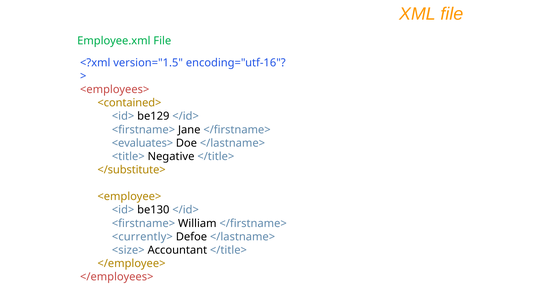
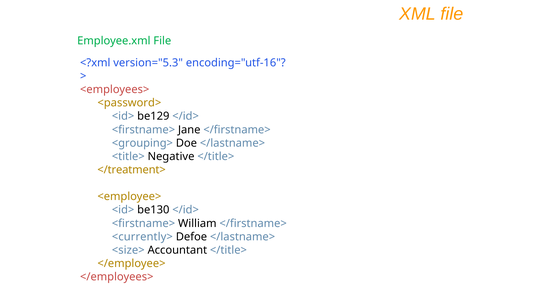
version="1.5: version="1.5 -> version="5.3
<contained>: <contained> -> <password>
<evaluates>: <evaluates> -> <grouping>
</substitute>: </substitute> -> </treatment>
